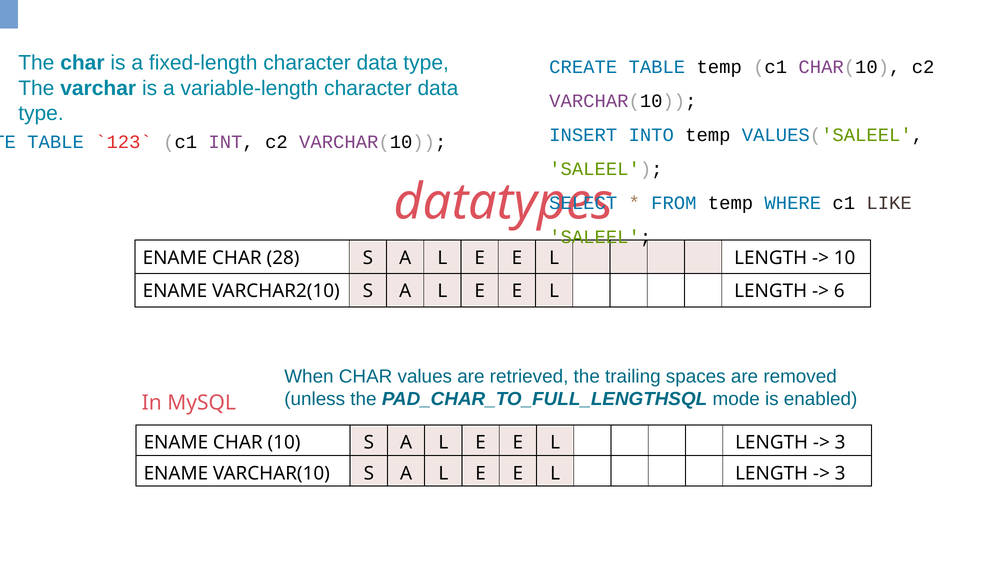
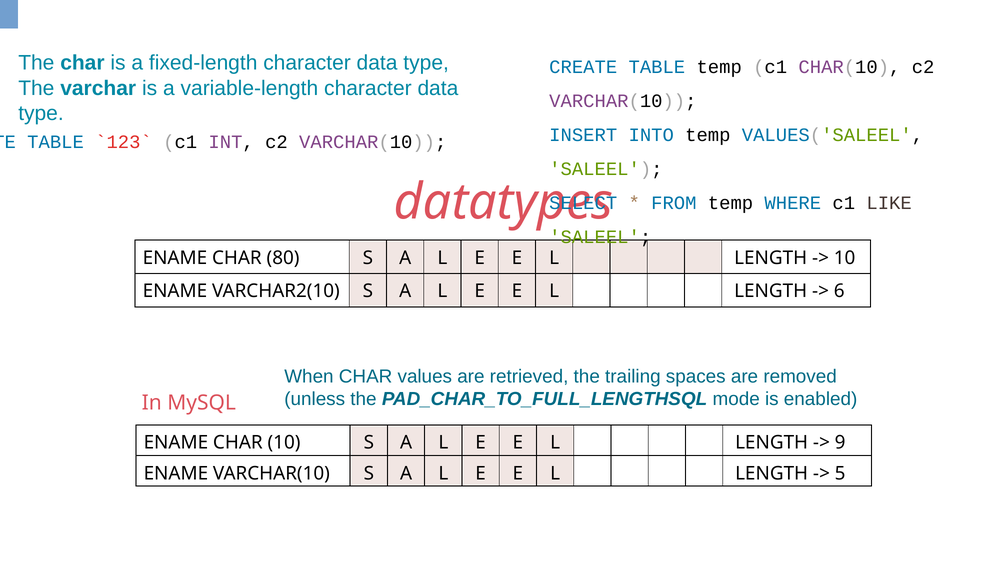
28: 28 -> 80
3 at (840, 442): 3 -> 9
3 at (840, 473): 3 -> 5
